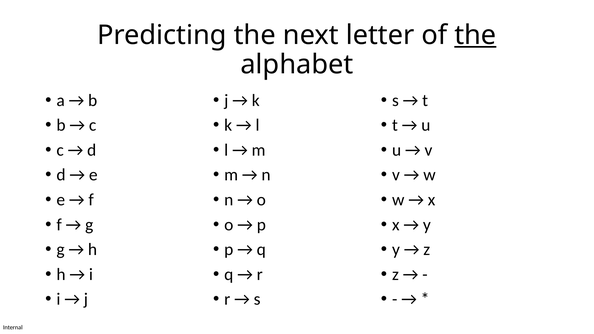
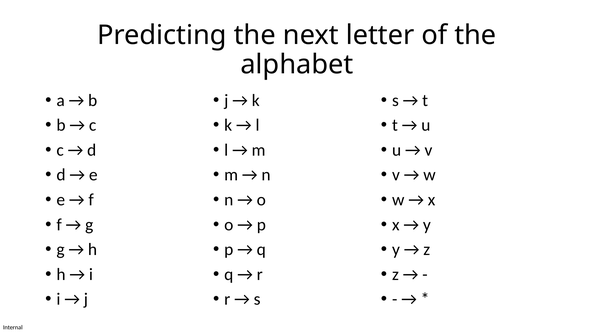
the at (475, 35) underline: present -> none
